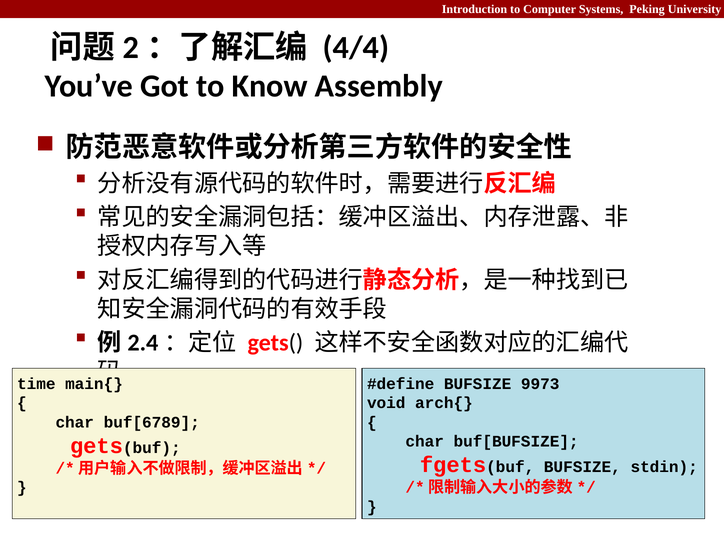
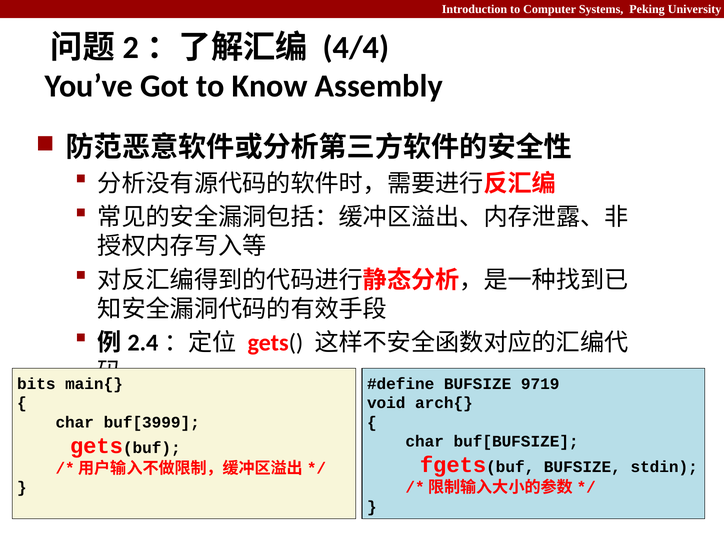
time: time -> bits
9973: 9973 -> 9719
buf[6789: buf[6789 -> buf[3999
